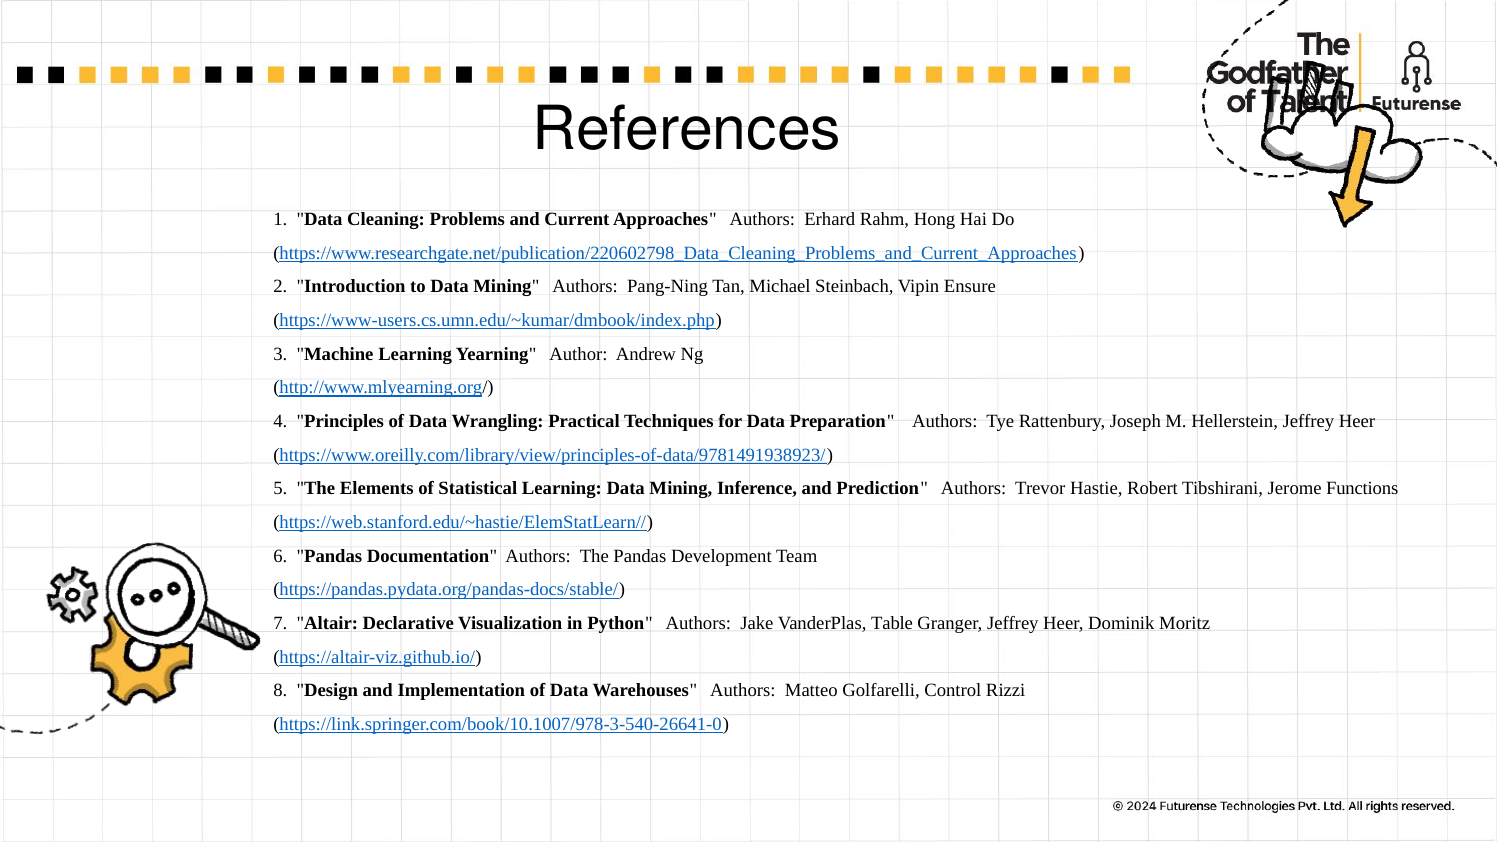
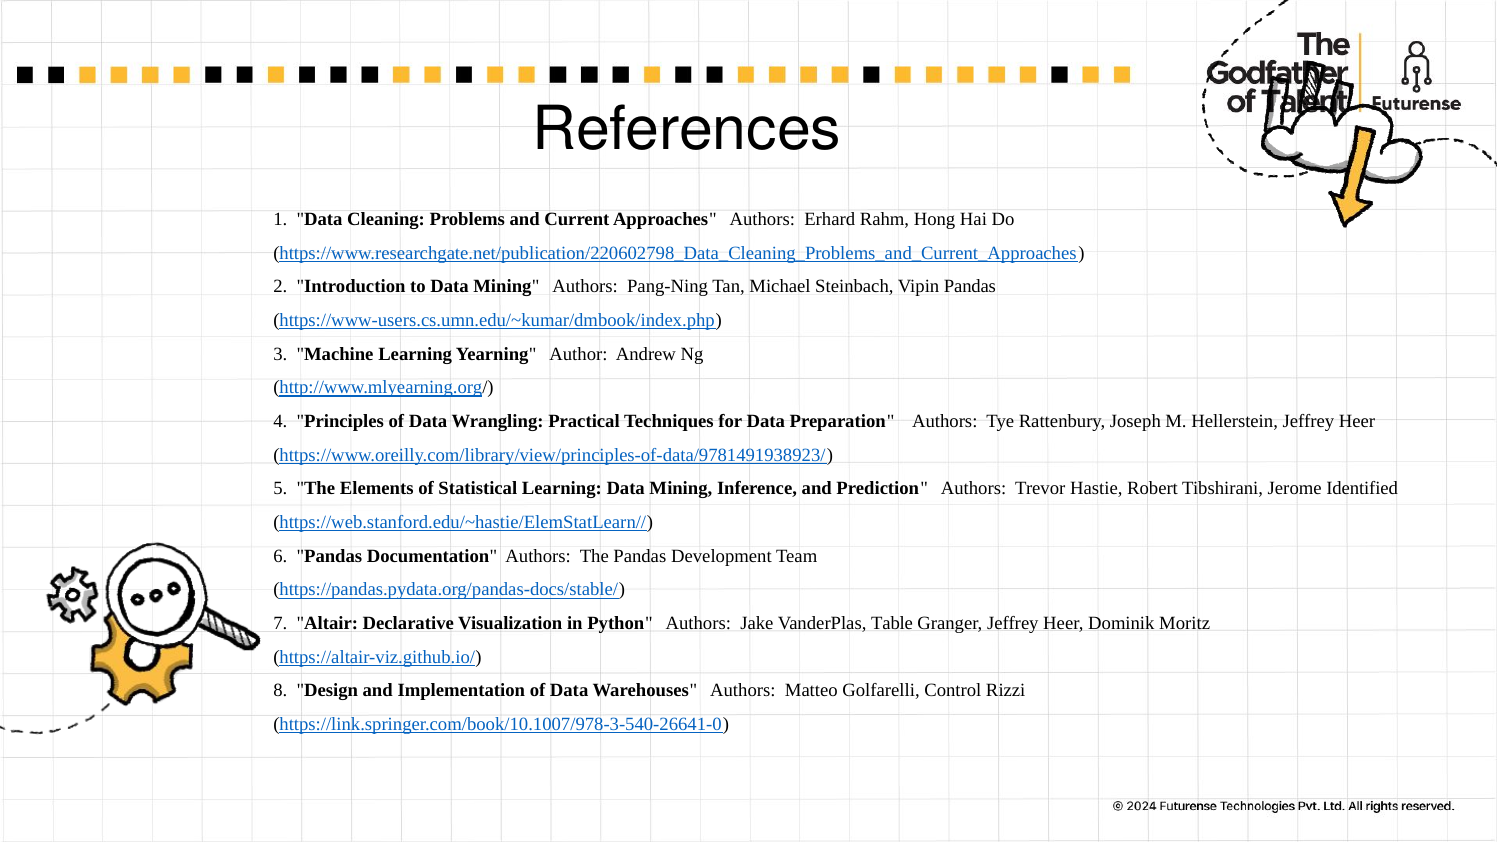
Vipin Ensure: Ensure -> Pandas
Functions: Functions -> Identified
